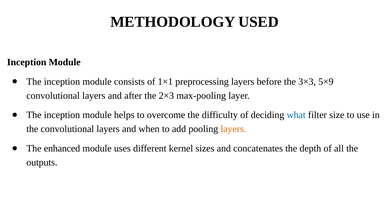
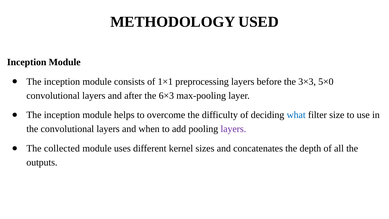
5×9: 5×9 -> 5×0
2×3: 2×3 -> 6×3
layers at (233, 129) colour: orange -> purple
enhanced: enhanced -> collected
